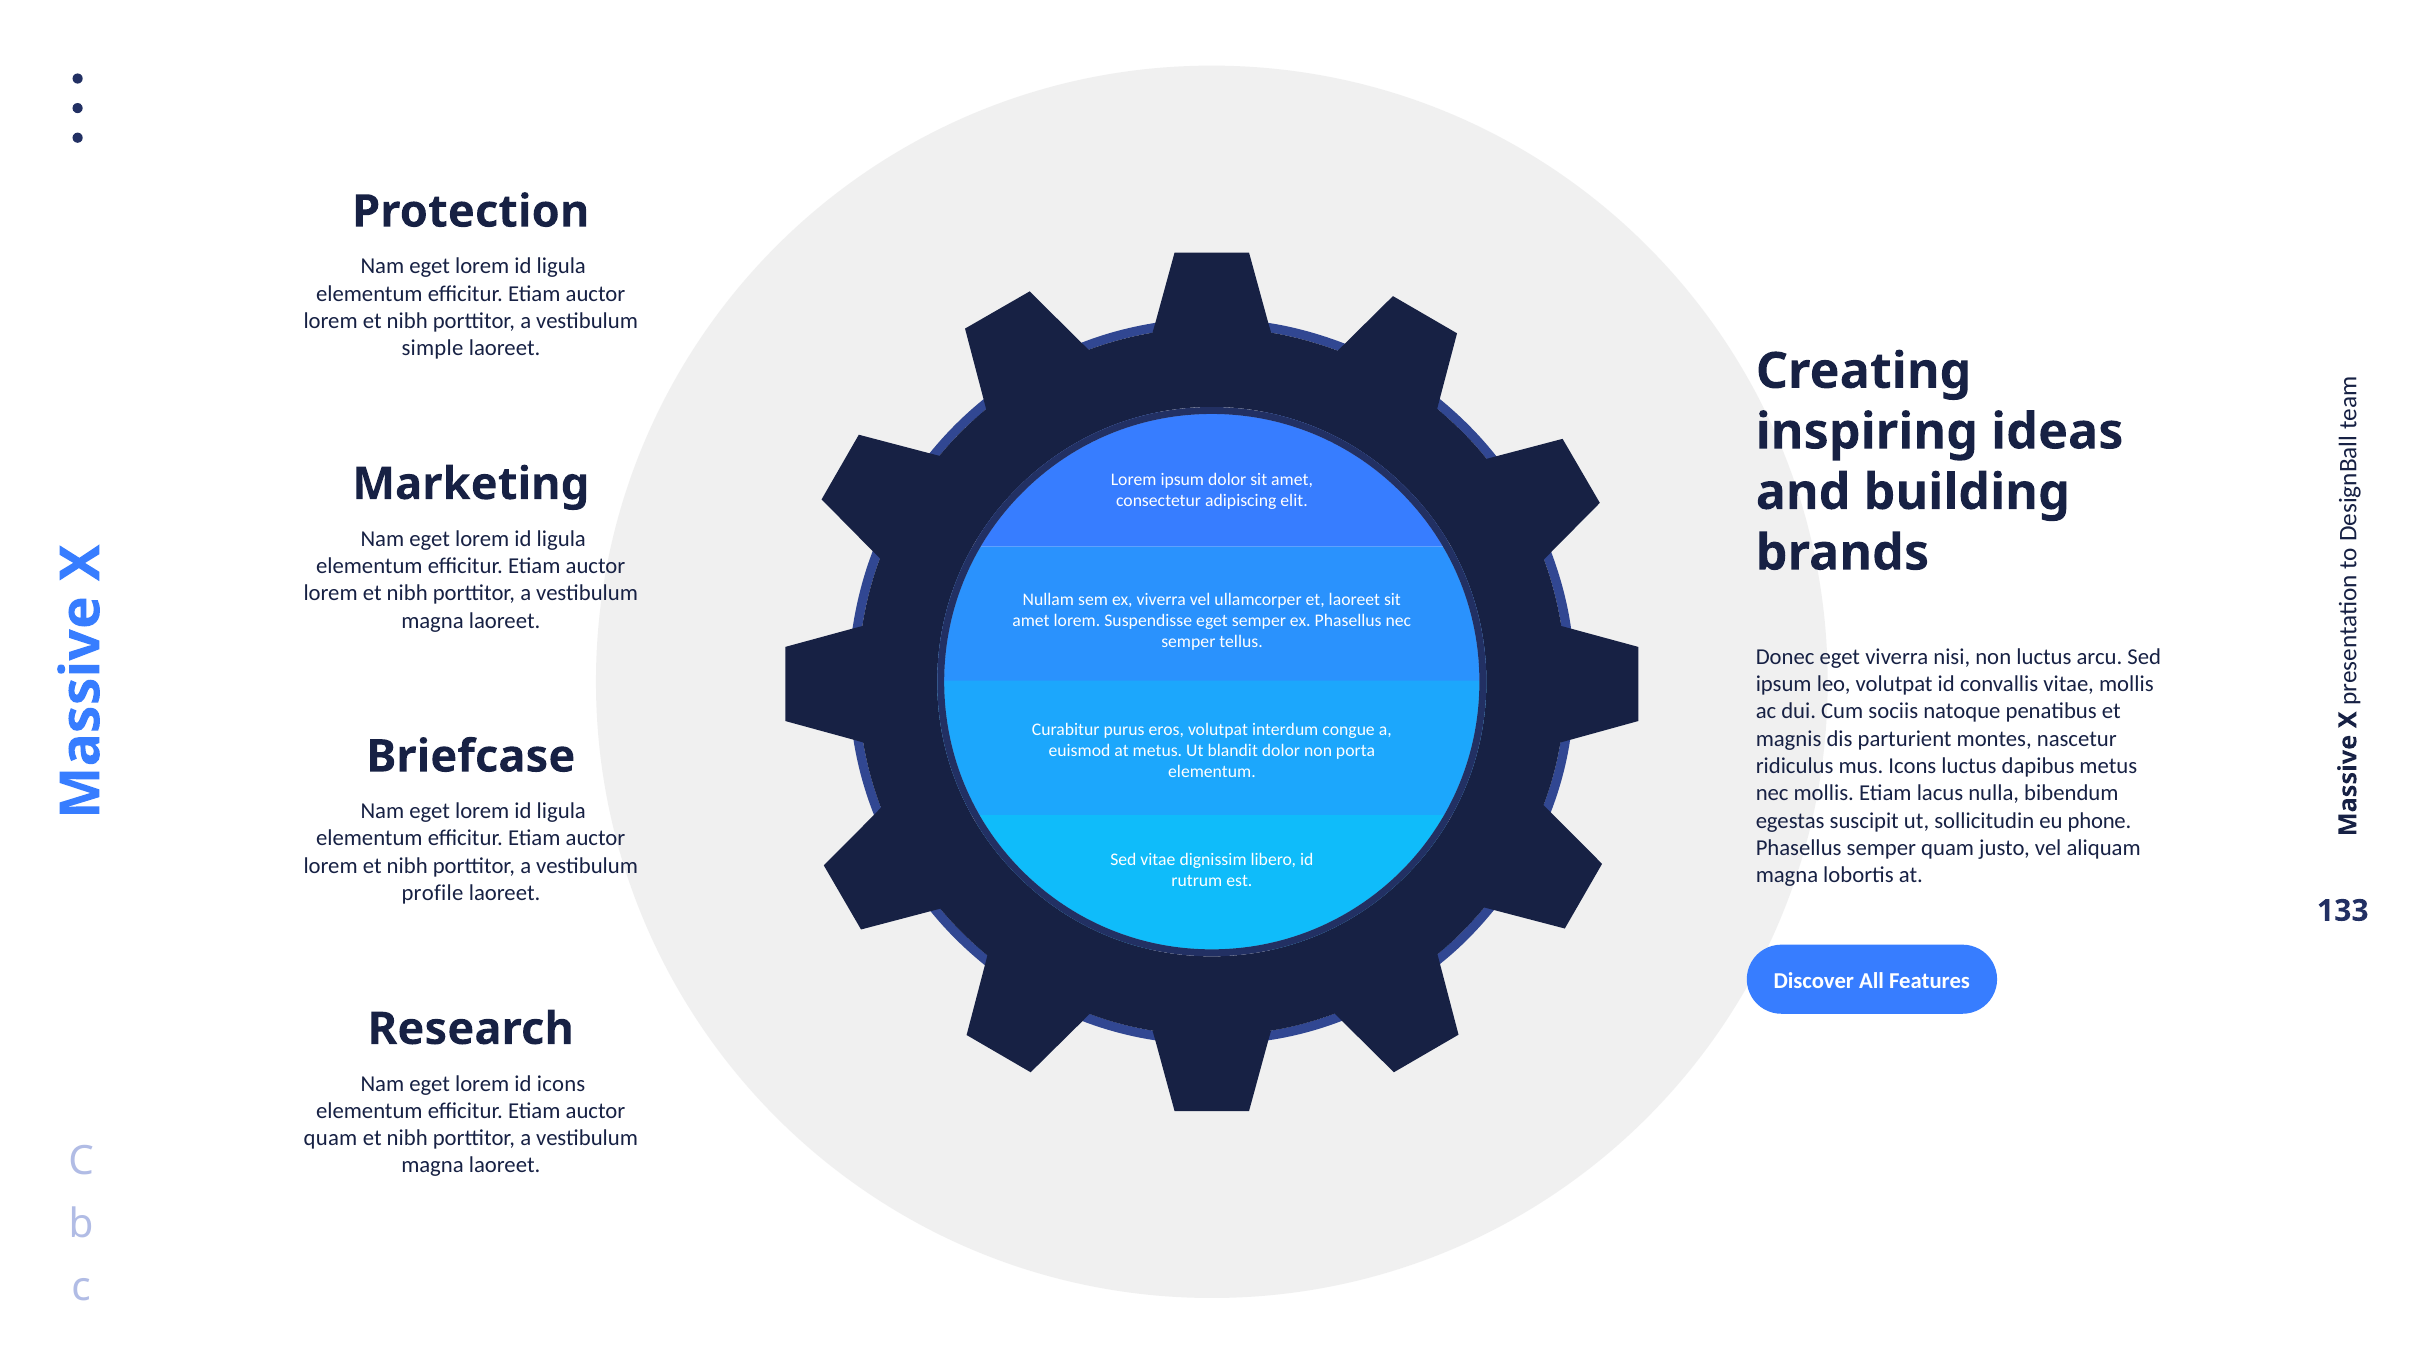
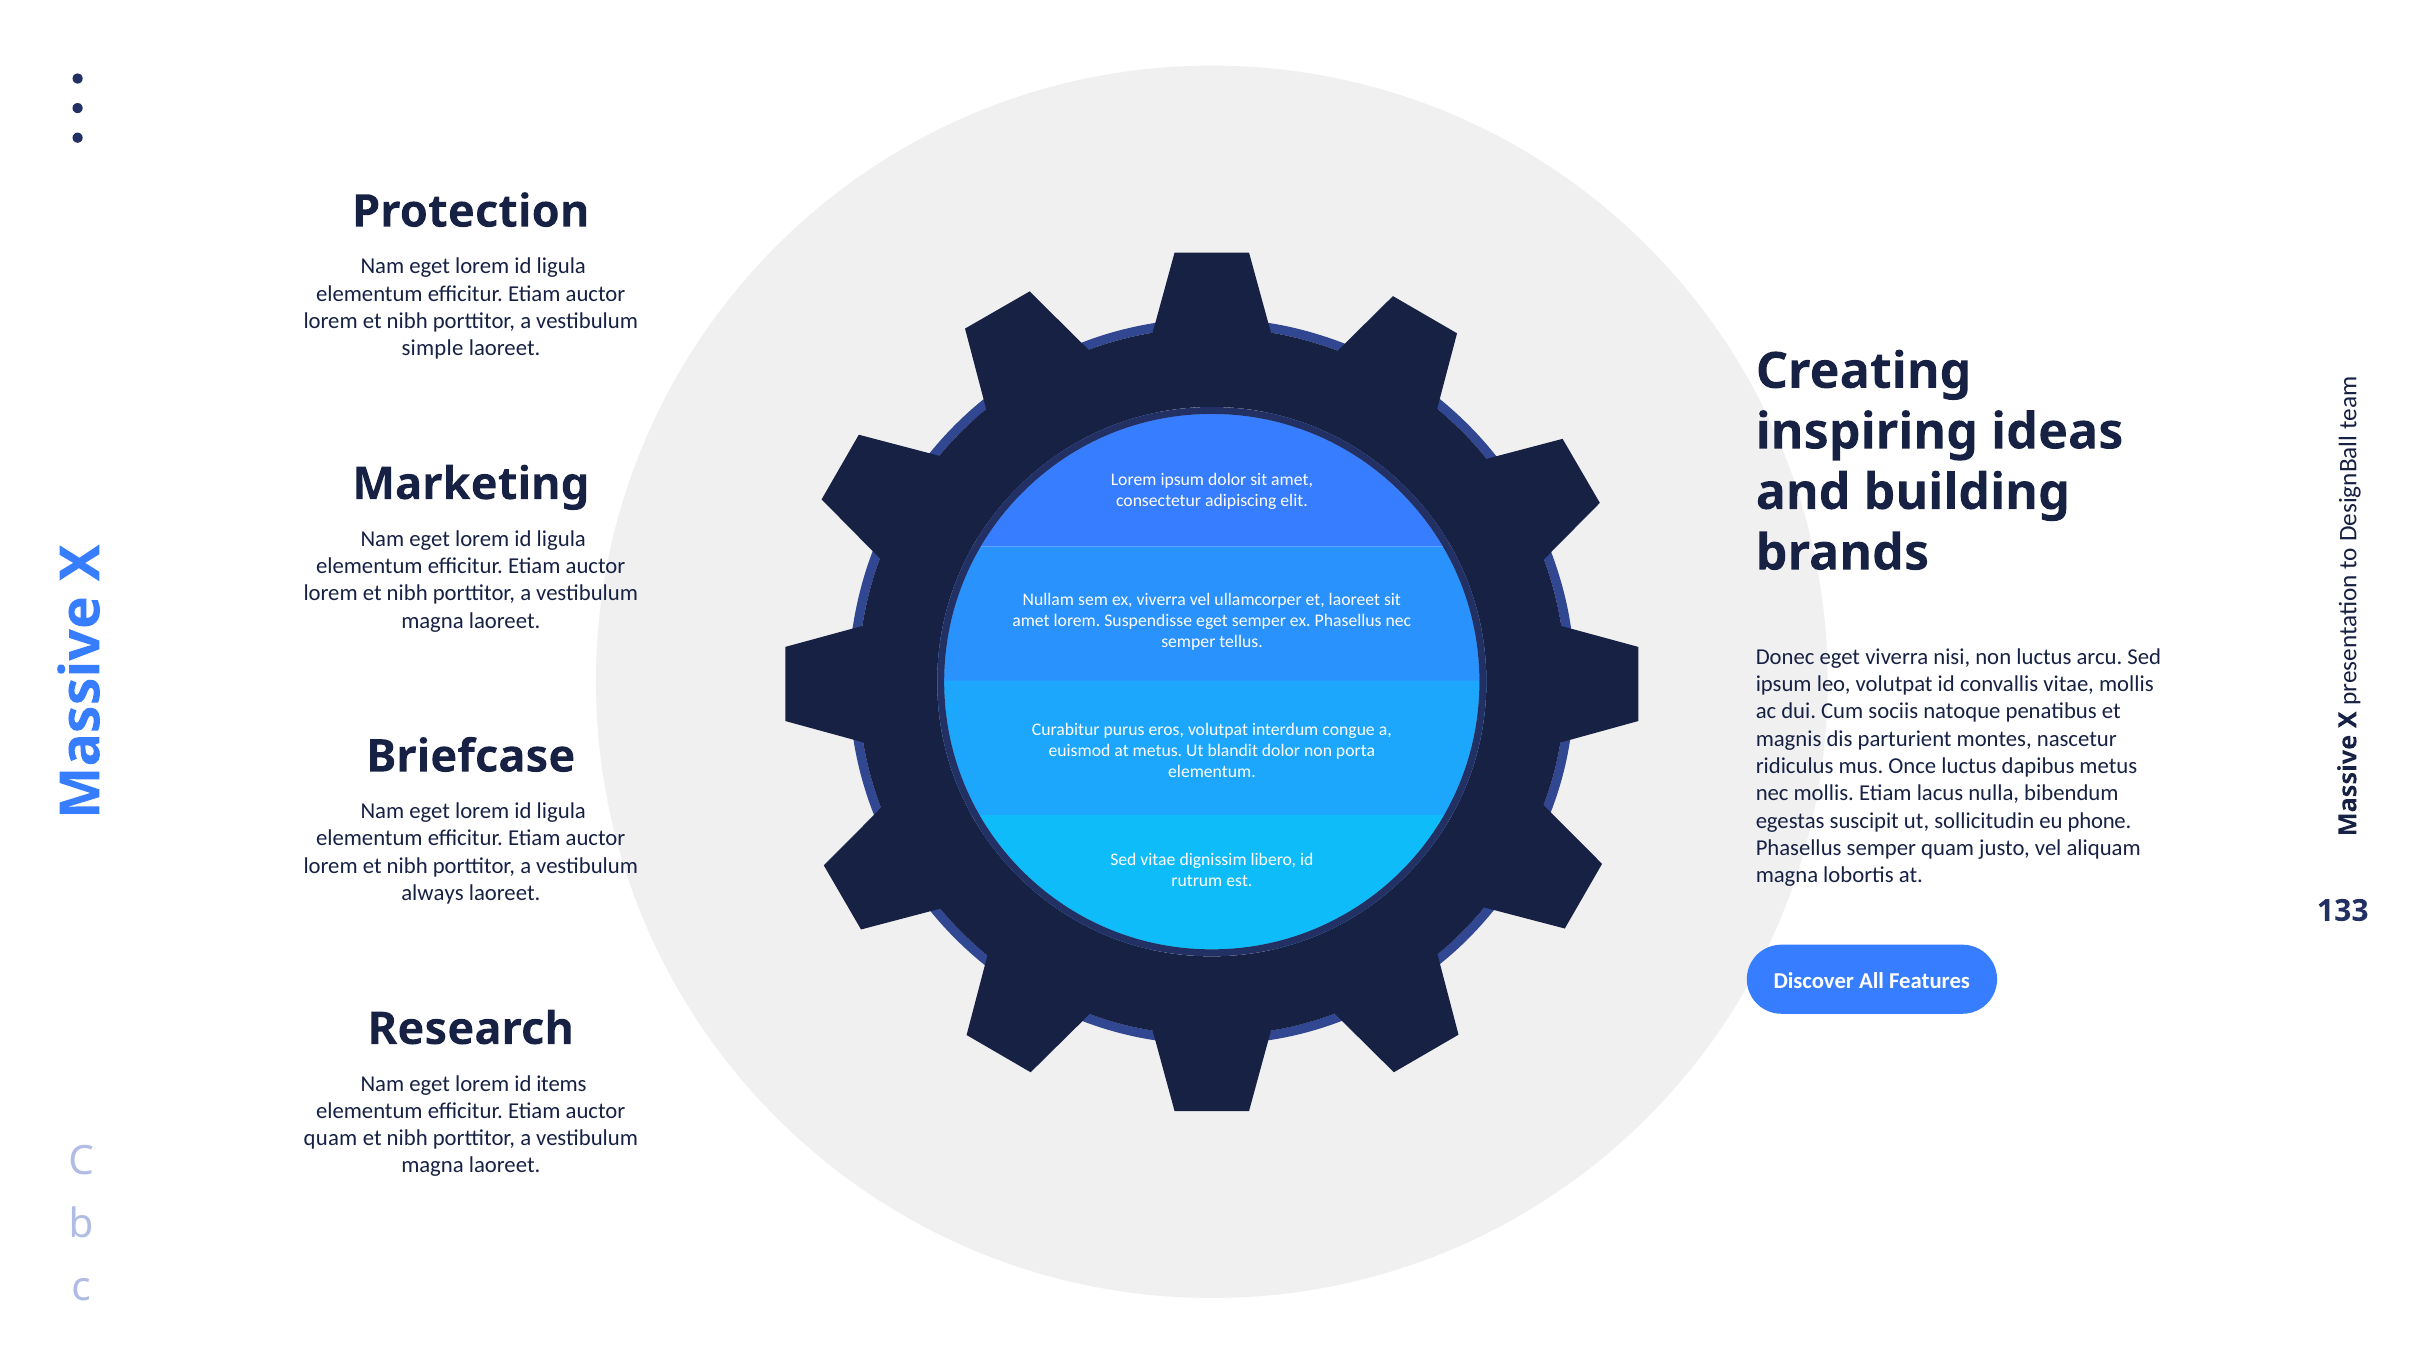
mus Icons: Icons -> Once
profile: profile -> always
id icons: icons -> items
